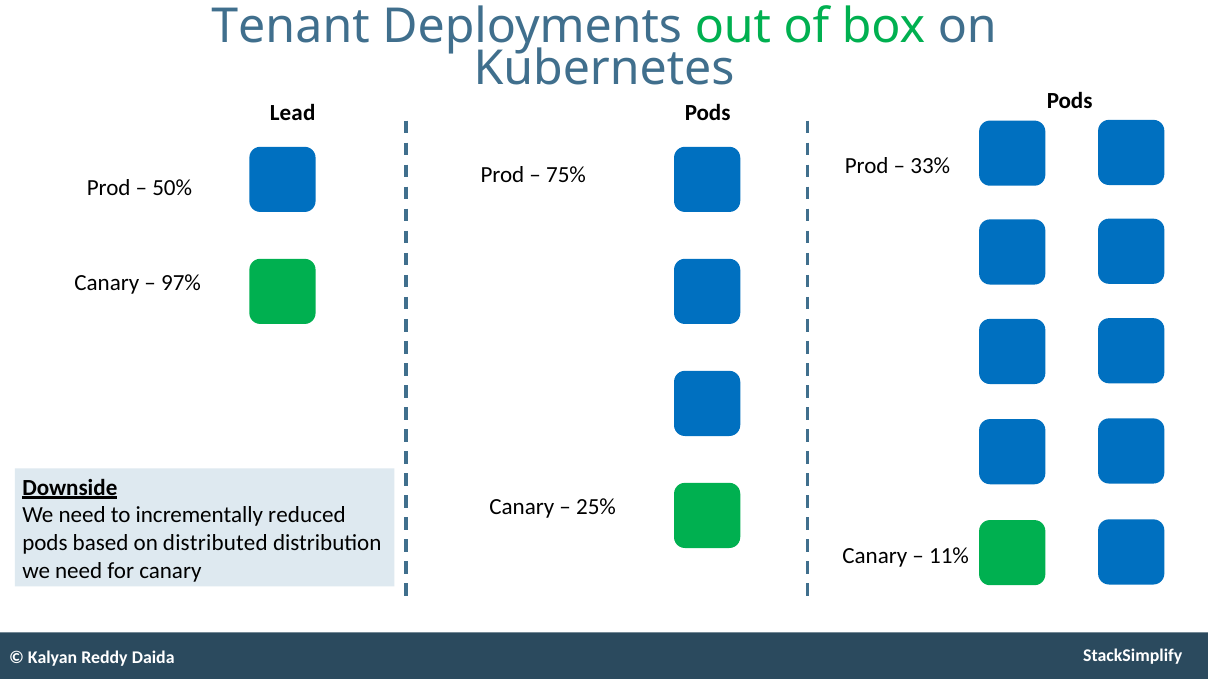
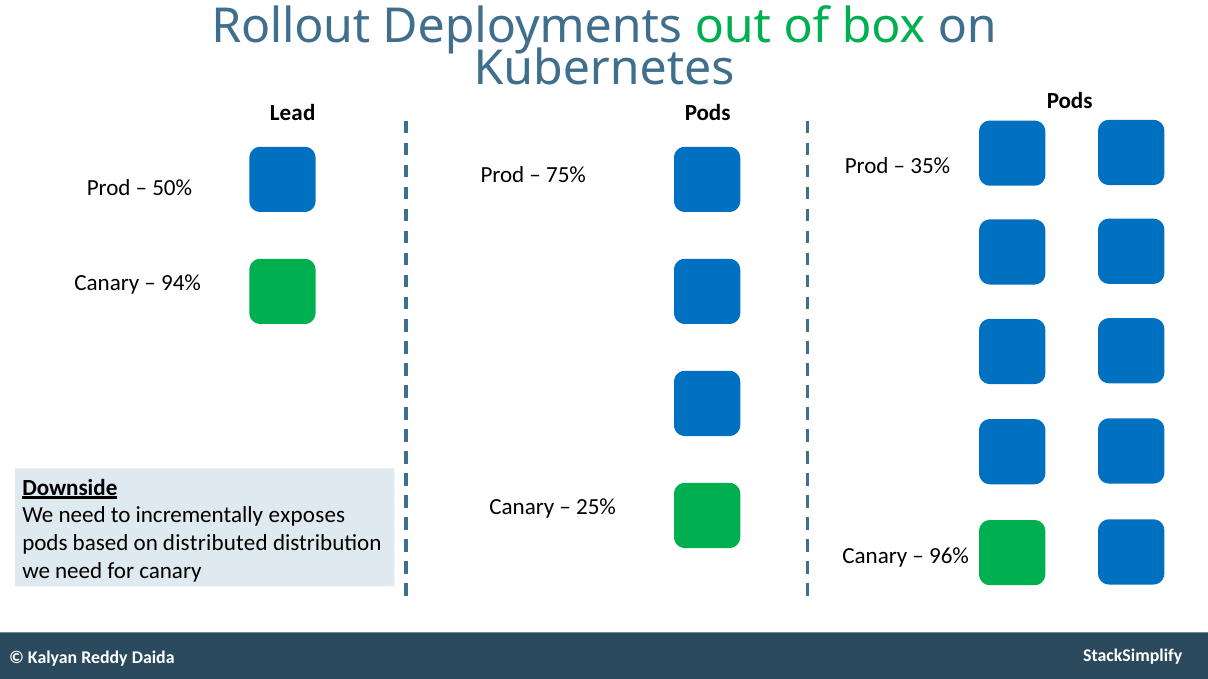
Tenant: Tenant -> Rollout
33%: 33% -> 35%
97%: 97% -> 94%
reduced: reduced -> exposes
11%: 11% -> 96%
